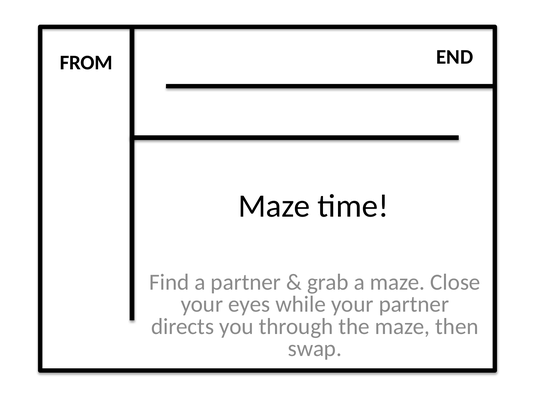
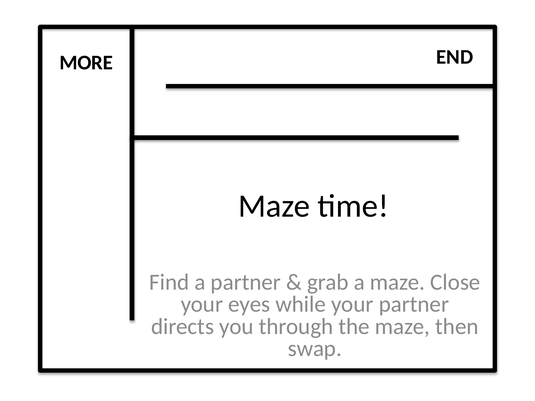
FROM: FROM -> MORE
